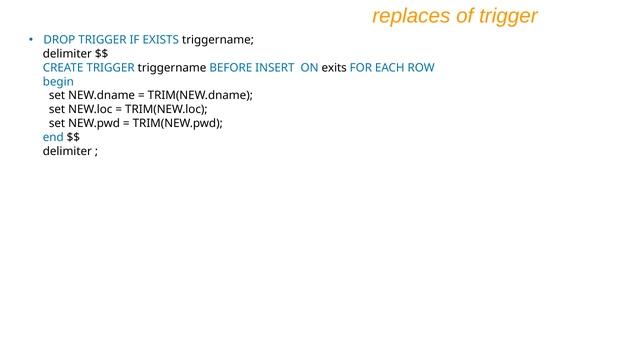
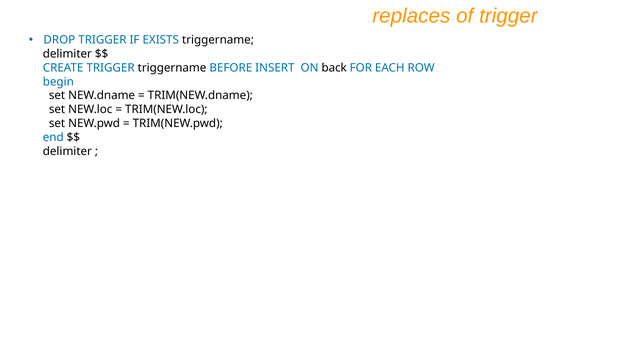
exits: exits -> back
